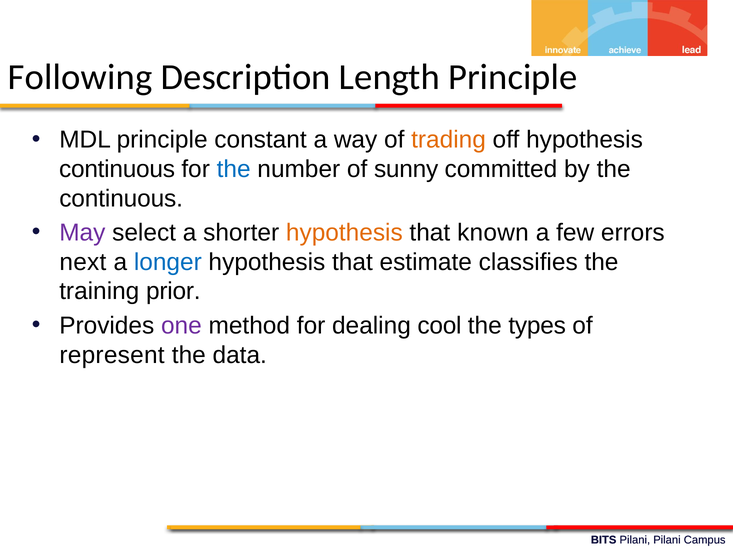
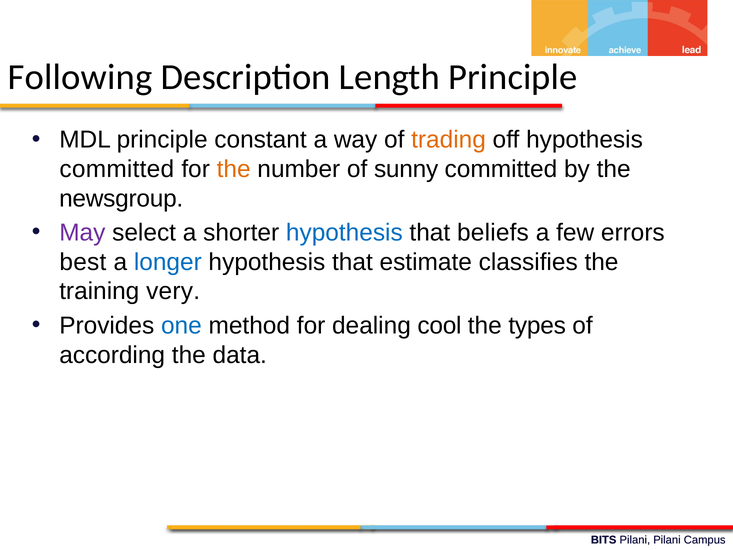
continuous at (117, 169): continuous -> committed
the at (234, 169) colour: blue -> orange
continuous at (121, 198): continuous -> newsgroup
hypothesis at (344, 233) colour: orange -> blue
known: known -> beliefs
next: next -> best
prior: prior -> very
one colour: purple -> blue
represent: represent -> according
